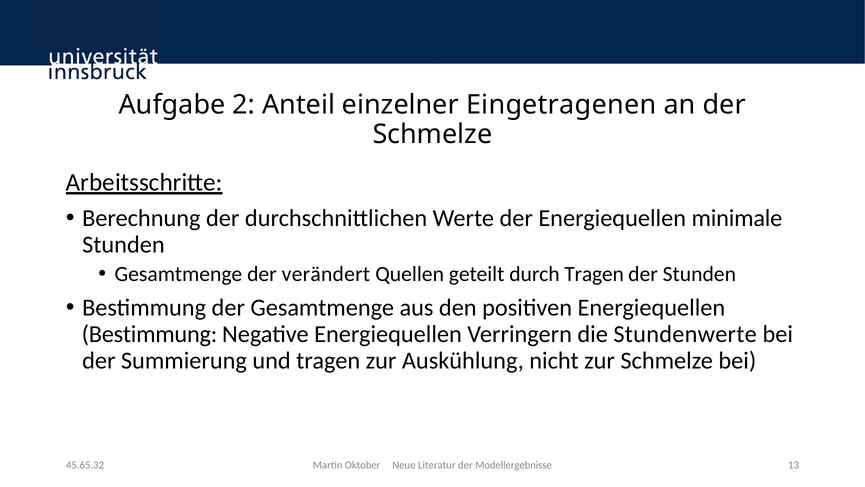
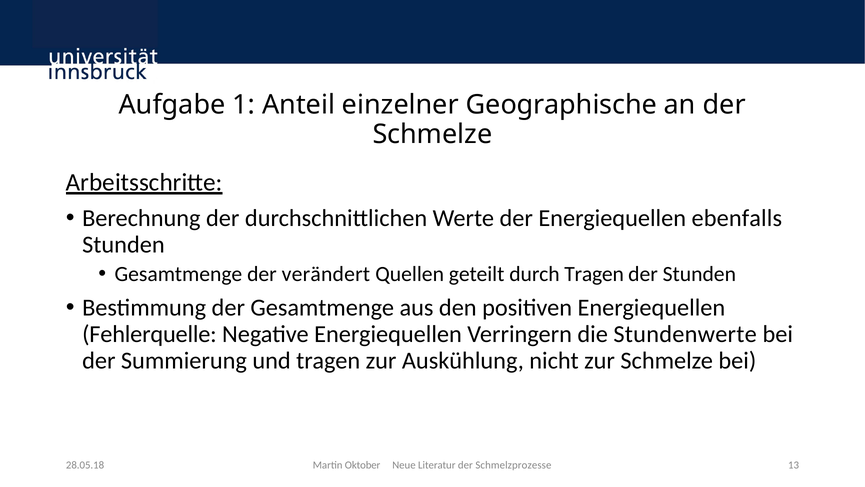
2: 2 -> 1
Eingetragenen: Eingetragenen -> Geographische
minimale: minimale -> ebenfalls
Bestimmung at (149, 334): Bestimmung -> Fehlerquelle
Modellergebnisse: Modellergebnisse -> Schmelzprozesse
45.65.32: 45.65.32 -> 28.05.18
